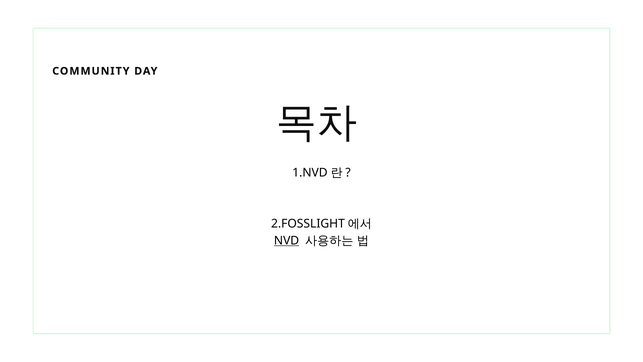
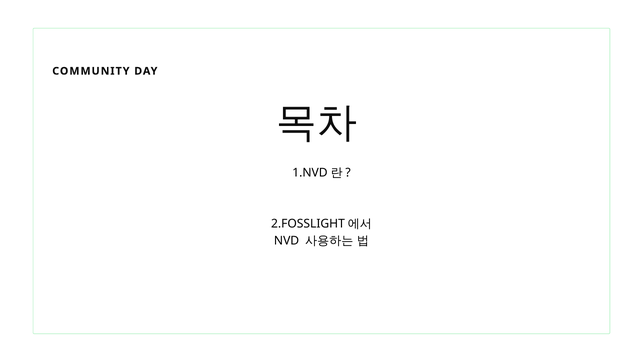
NVD underline: present -> none
